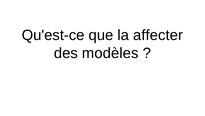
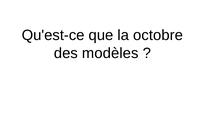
affecter: affecter -> octobre
